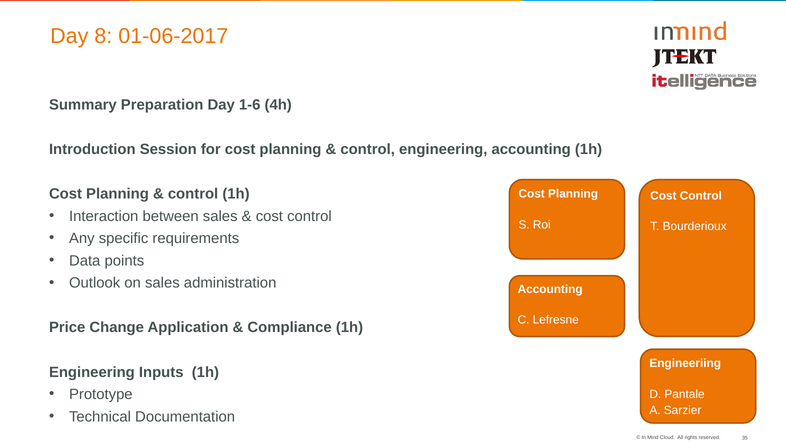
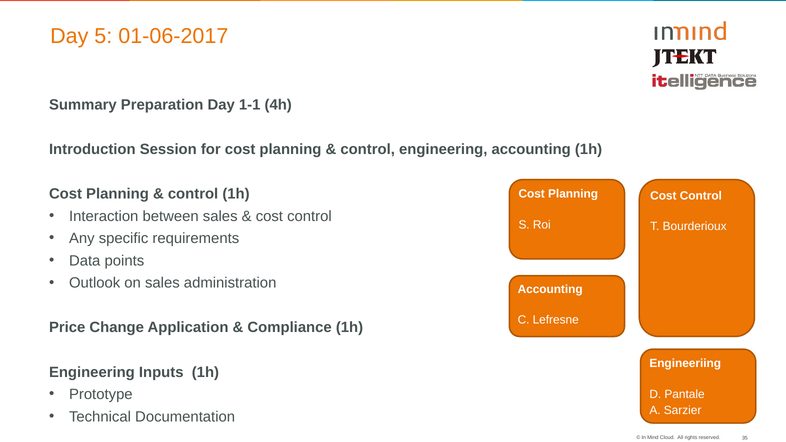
8: 8 -> 5
1-6: 1-6 -> 1-1
